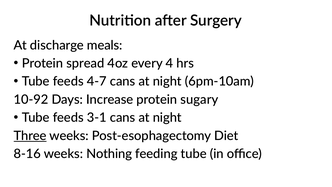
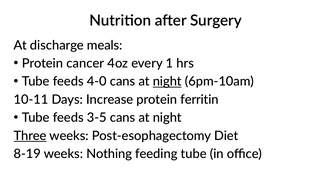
spread: spread -> cancer
4: 4 -> 1
4-7: 4-7 -> 4-0
night at (167, 81) underline: none -> present
10-92: 10-92 -> 10-11
sugary: sugary -> ferritin
3-1: 3-1 -> 3-5
8-16: 8-16 -> 8-19
